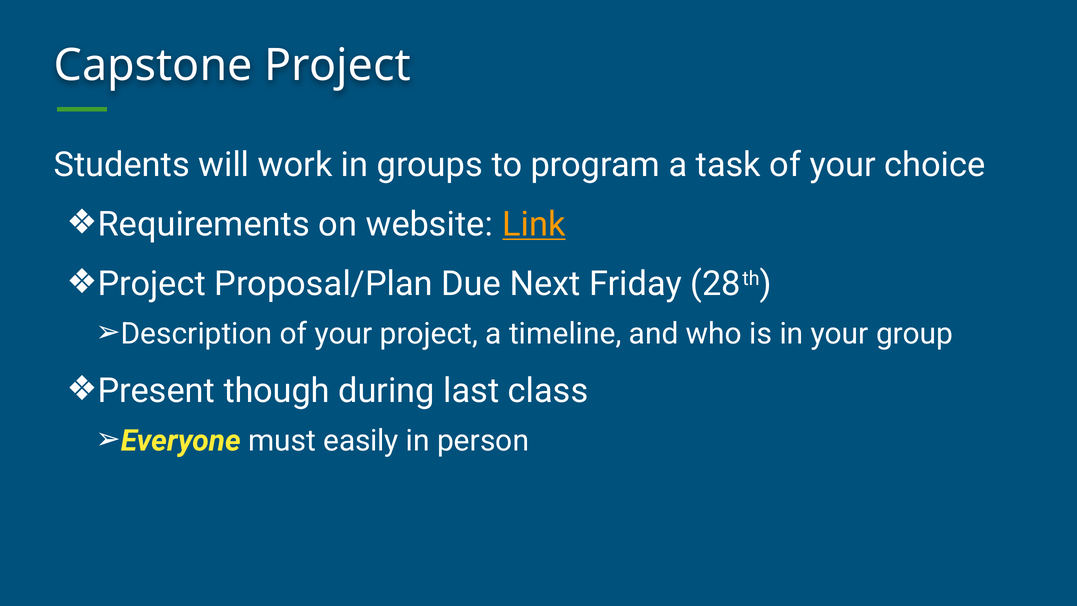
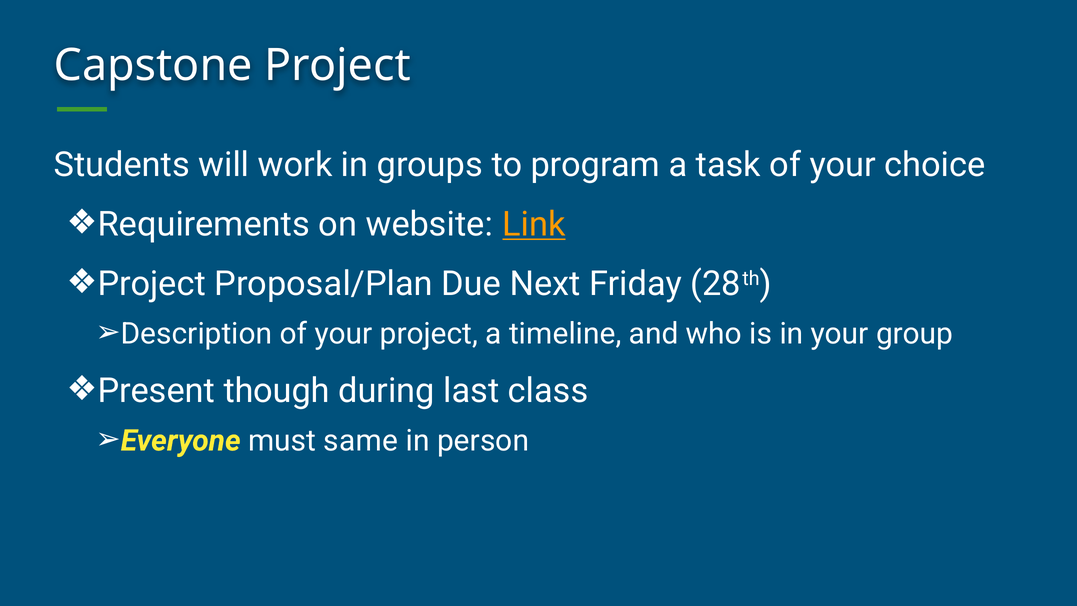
easily: easily -> same
